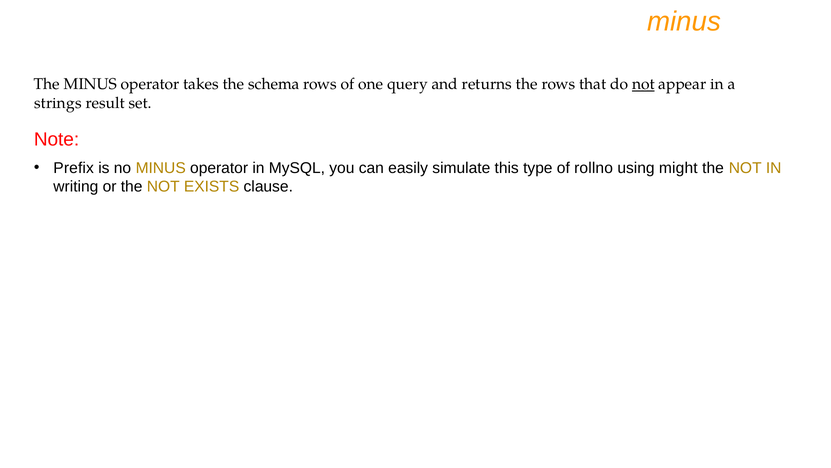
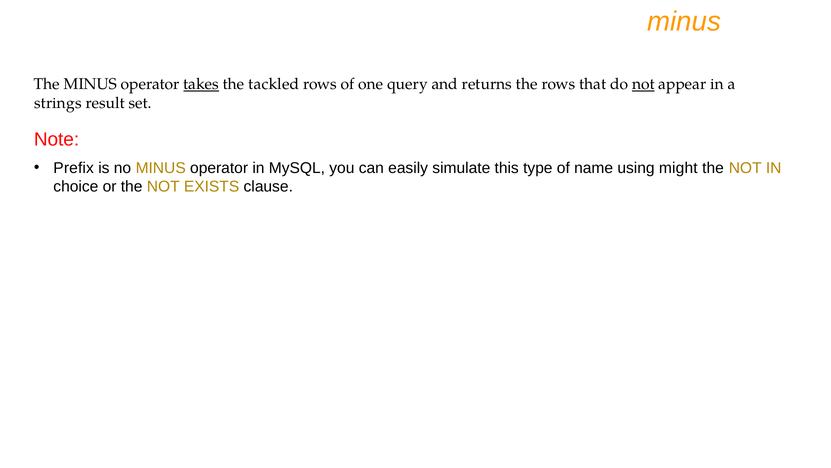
takes underline: none -> present
schema: schema -> tackled
rollno: rollno -> name
writing: writing -> choice
